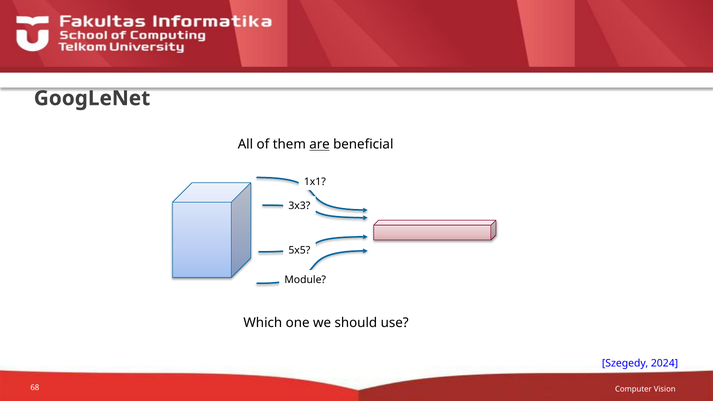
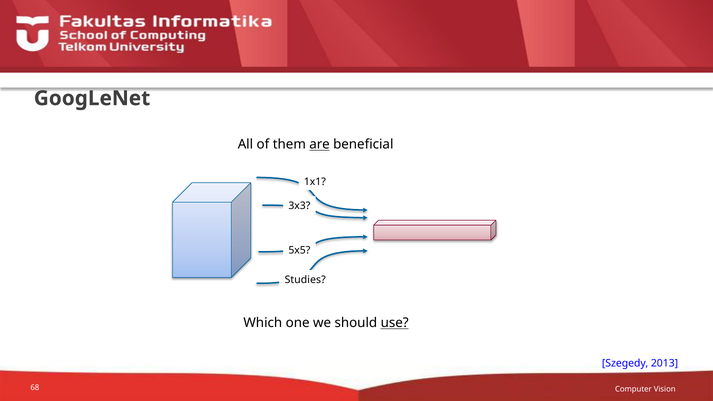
Module: Module -> Studies
use underline: none -> present
2024: 2024 -> 2013
